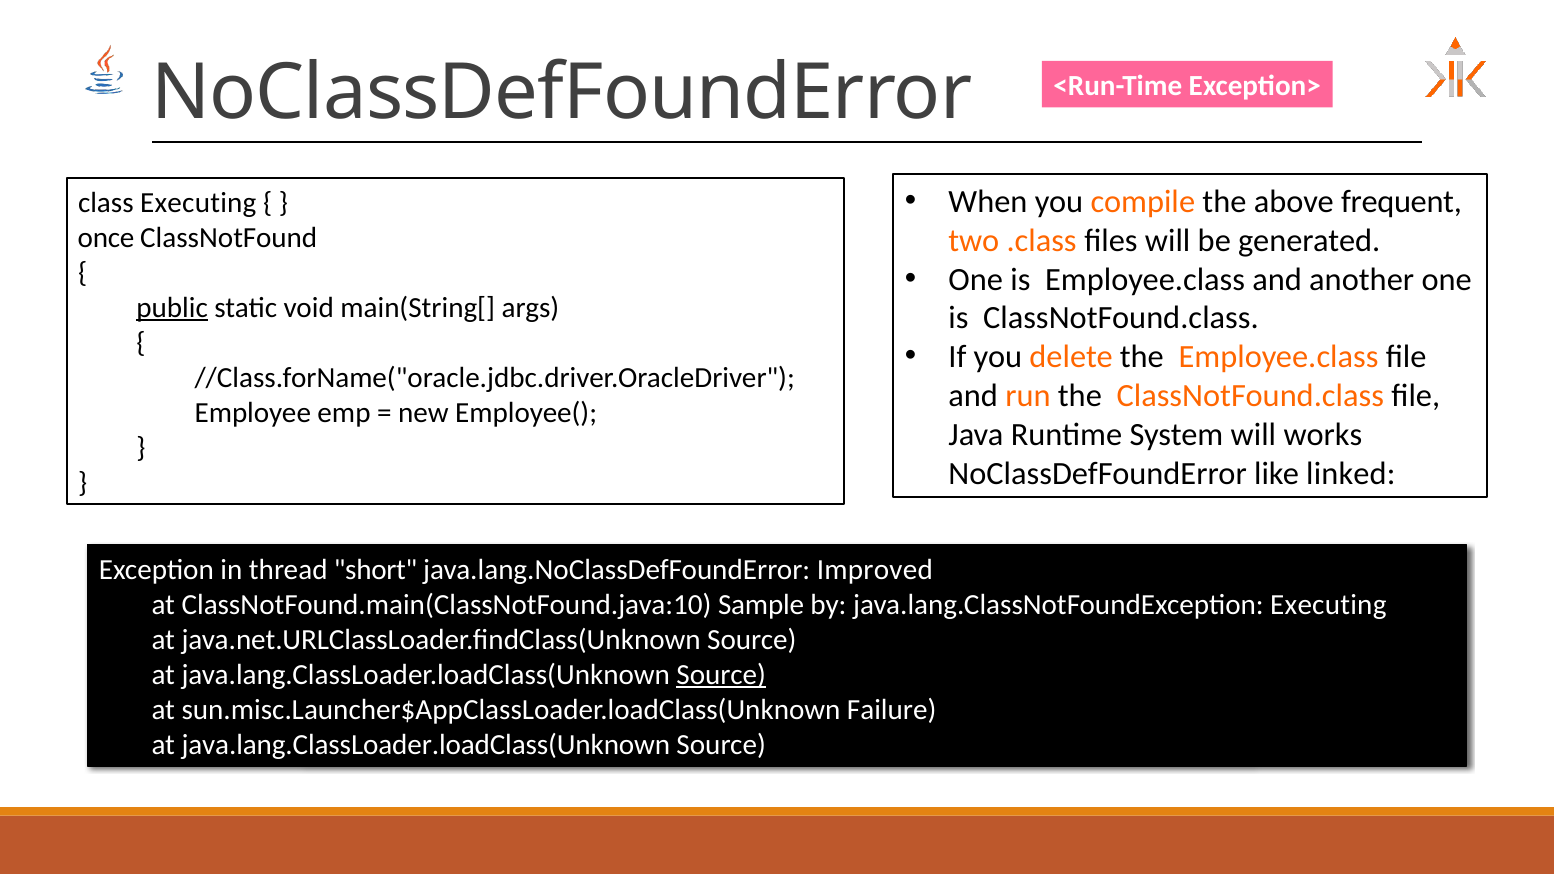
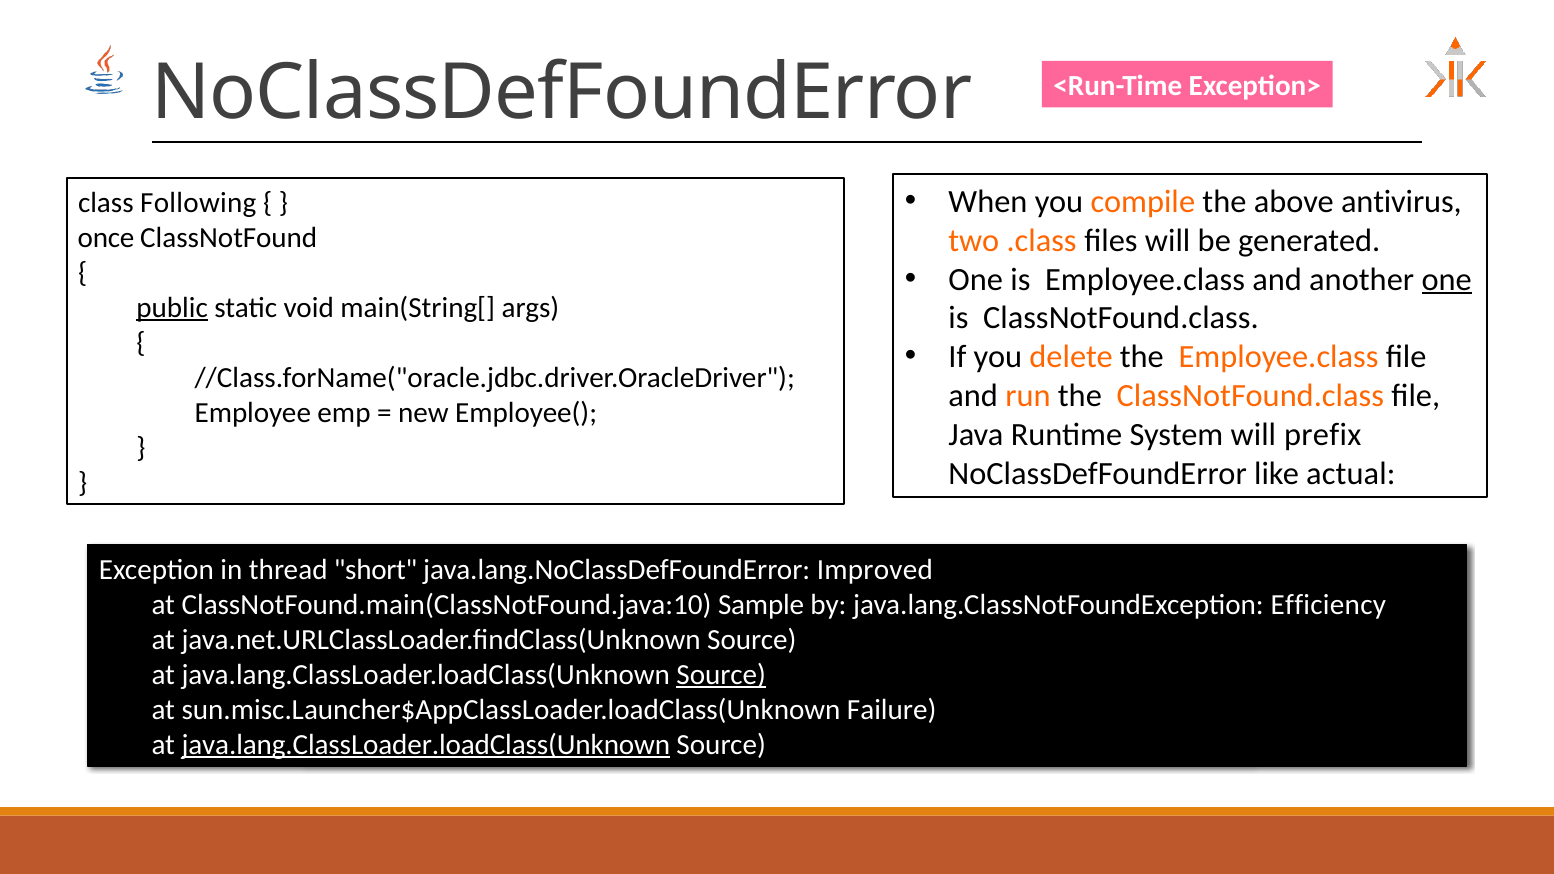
frequent: frequent -> antivirus
class Executing: Executing -> Following
one at (1447, 279) underline: none -> present
works: works -> prefix
linked: linked -> actual
java.lang.ClassNotFoundException Executing: Executing -> Efficiency
java.lang.ClassLoader.loadClass(Unknown at (426, 745) underline: none -> present
